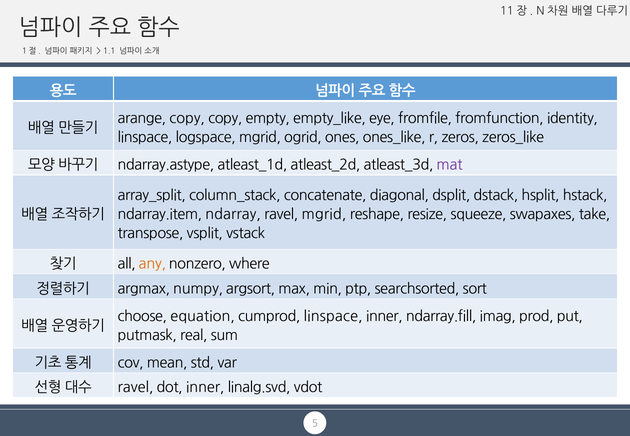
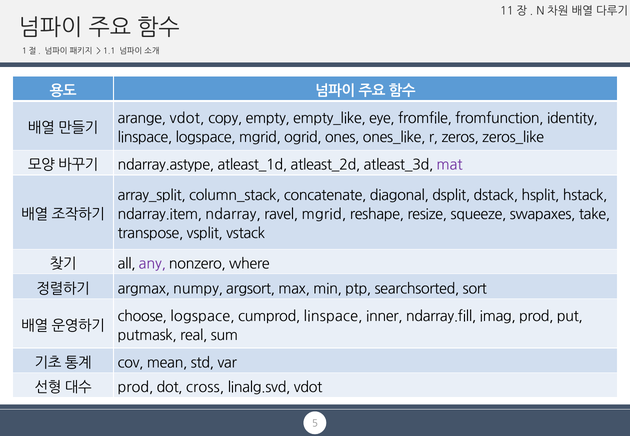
arange copy: copy -> vdot
any colour: orange -> purple
choose equation: equation -> logspace
ravel at (136, 388): ravel -> prod
dot inner: inner -> cross
